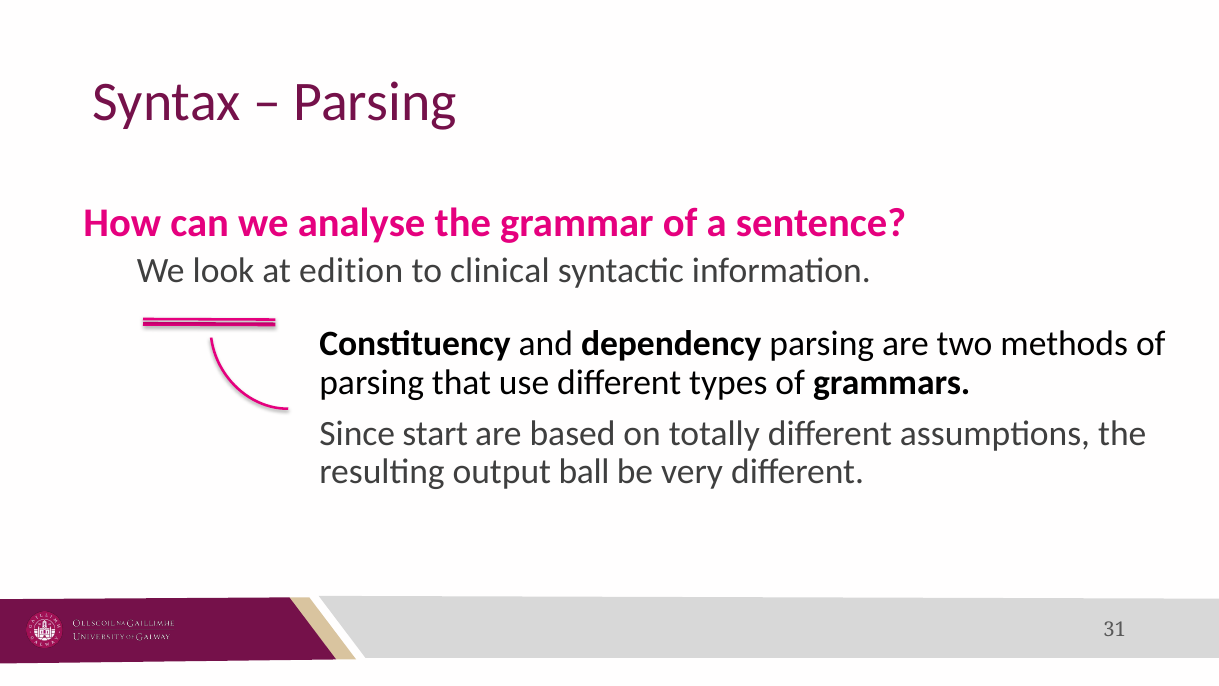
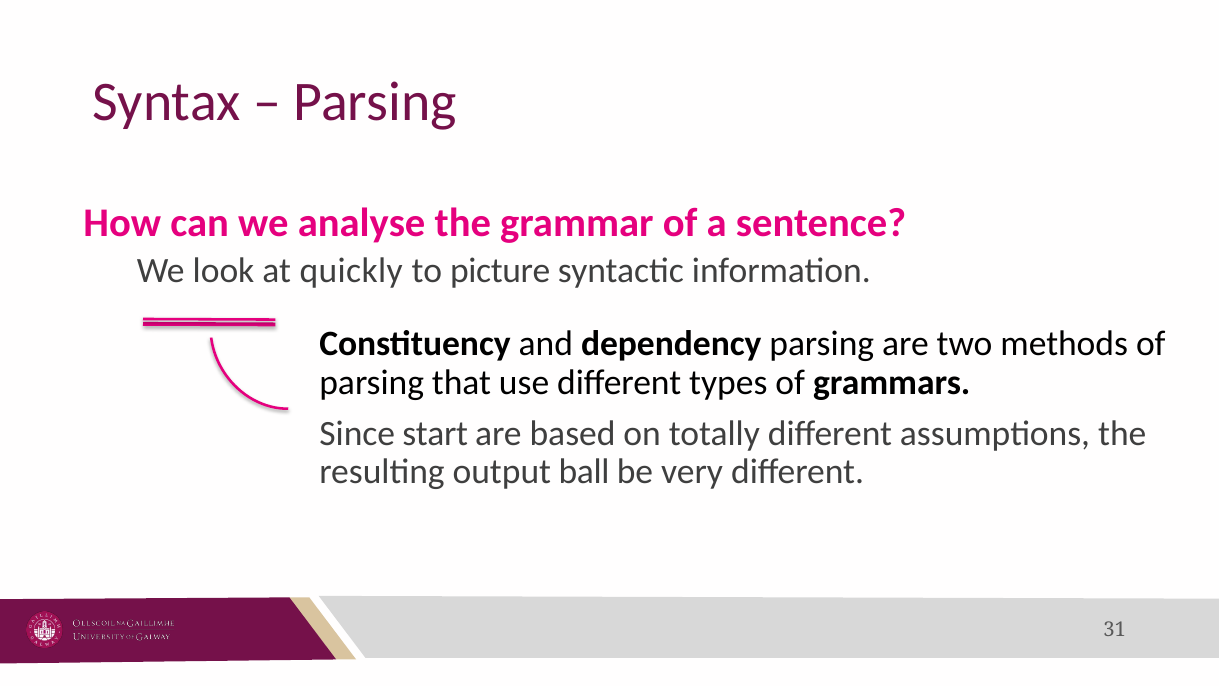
edition: edition -> quickly
clinical: clinical -> picture
